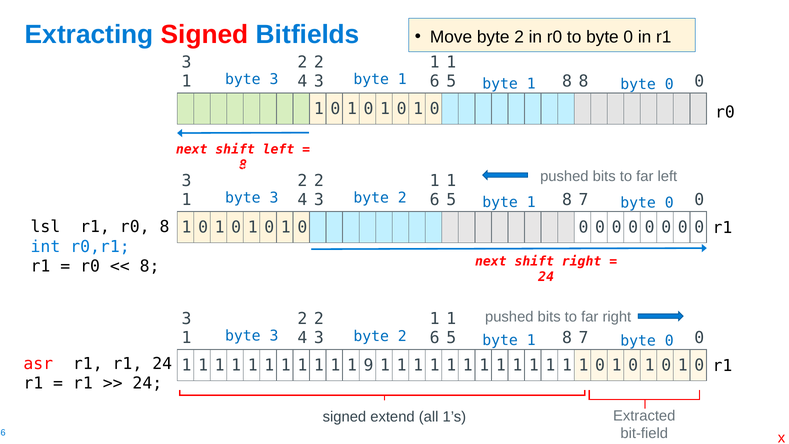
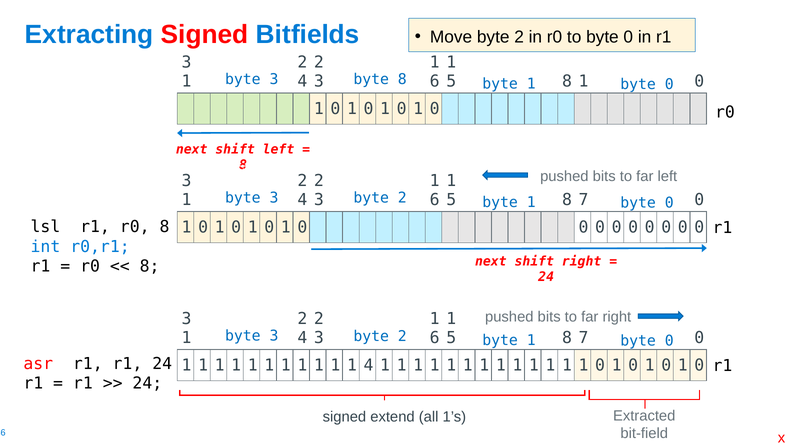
3 byte 1: 1 -> 8
8 8: 8 -> 1
1 9: 9 -> 4
